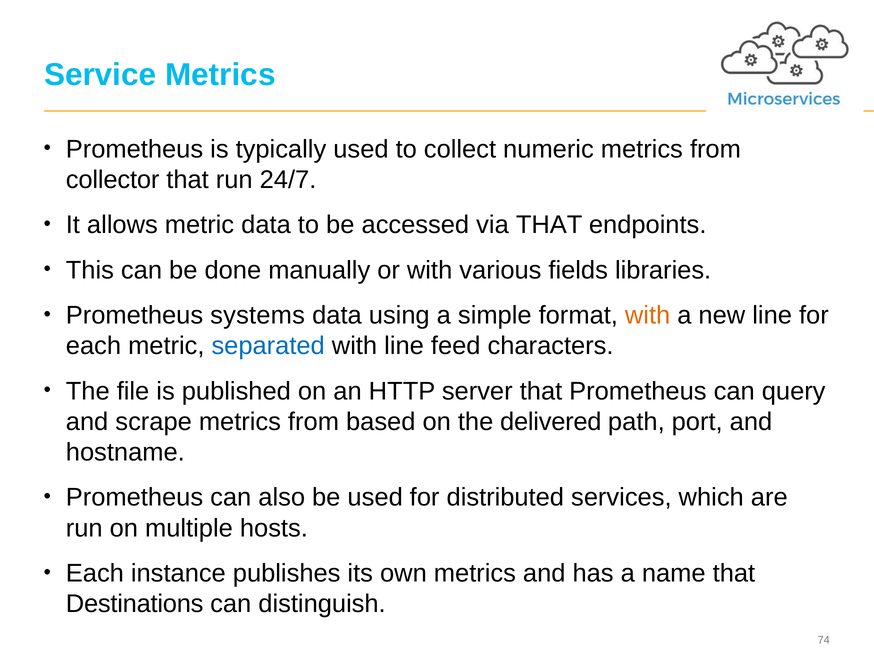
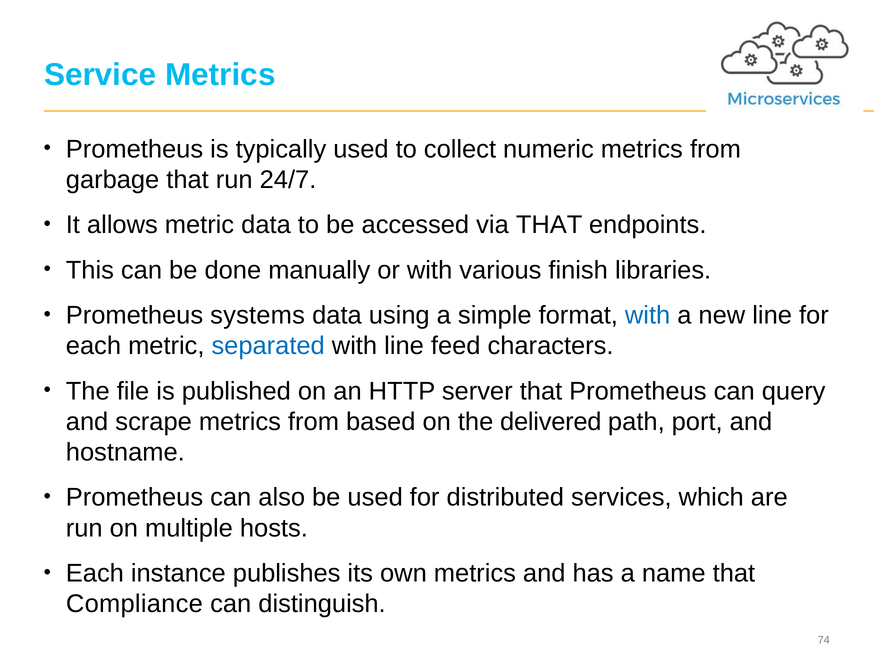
collector: collector -> garbage
fields: fields -> finish
with at (648, 315) colour: orange -> blue
Destinations: Destinations -> Compliance
